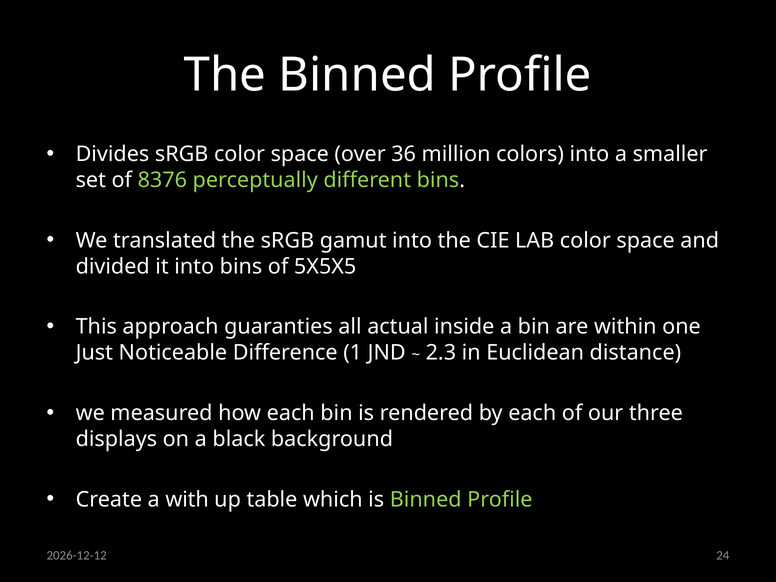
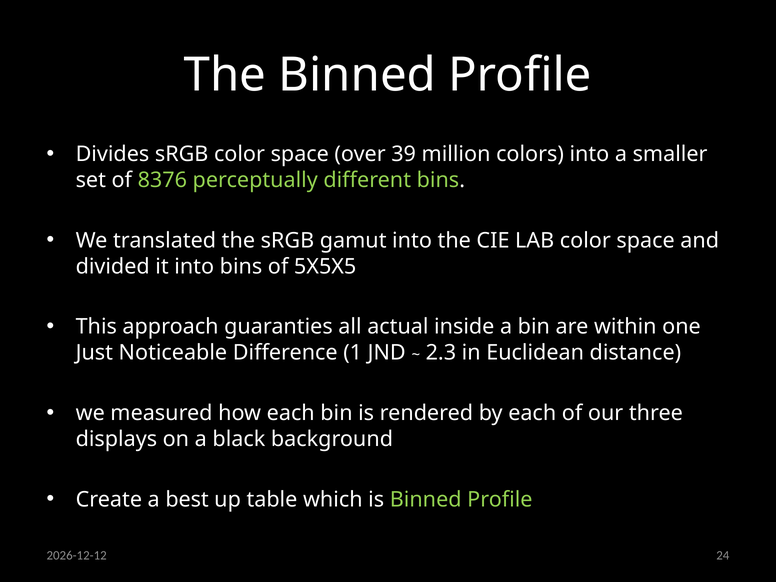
36: 36 -> 39
with: with -> best
